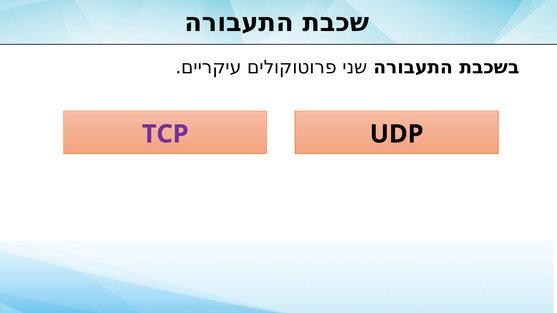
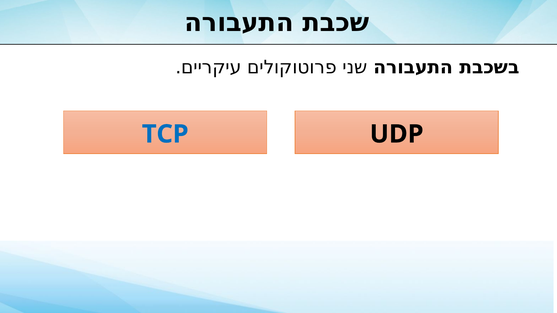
TCP colour: purple -> blue
